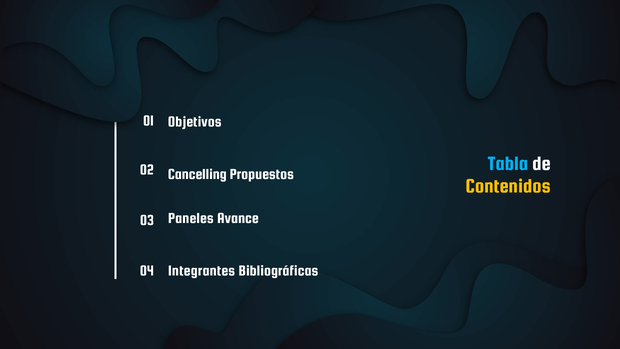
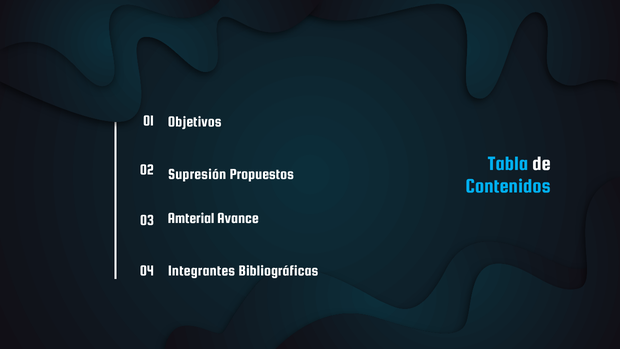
Cancelling: Cancelling -> Supresión
Contenidos colour: yellow -> light blue
Paneles: Paneles -> Amterial
